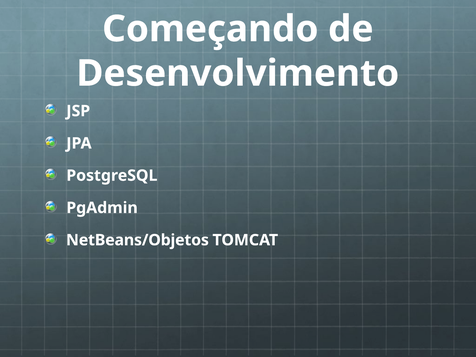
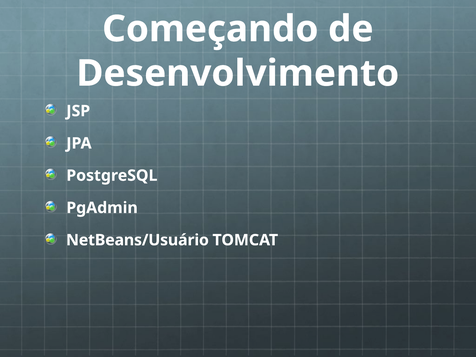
NetBeans/Objetos: NetBeans/Objetos -> NetBeans/Usuário
